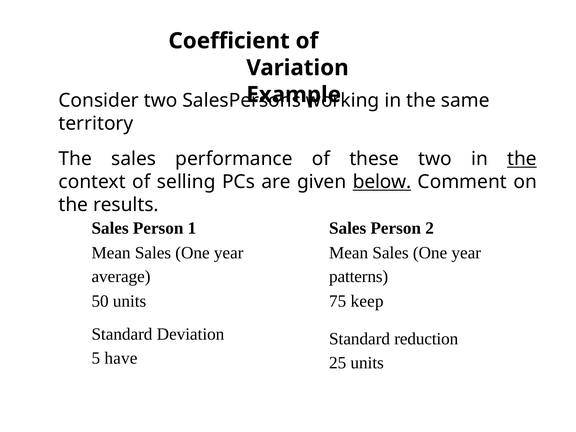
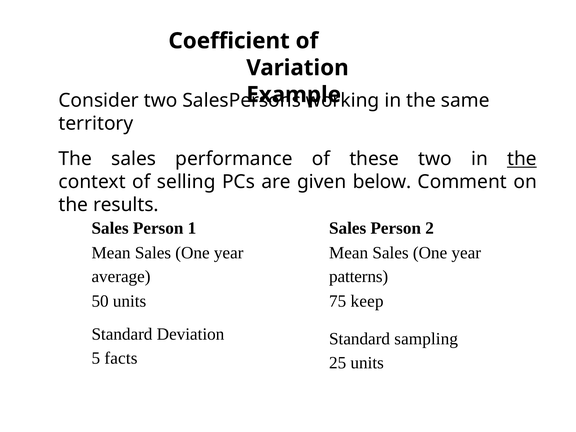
below underline: present -> none
reduction: reduction -> sampling
have: have -> facts
